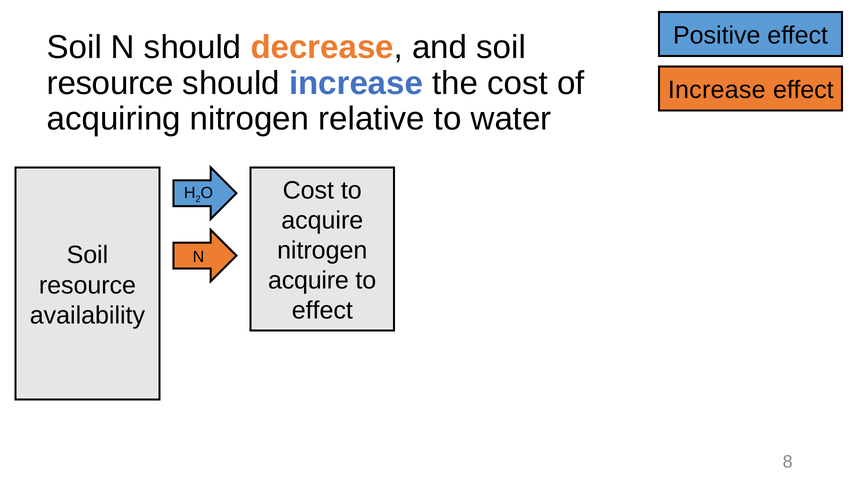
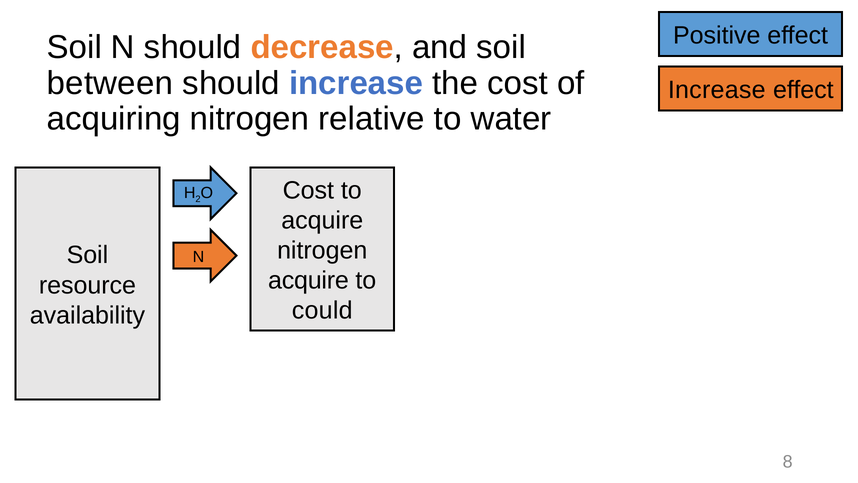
resource at (110, 83): resource -> between
effect at (322, 310): effect -> could
